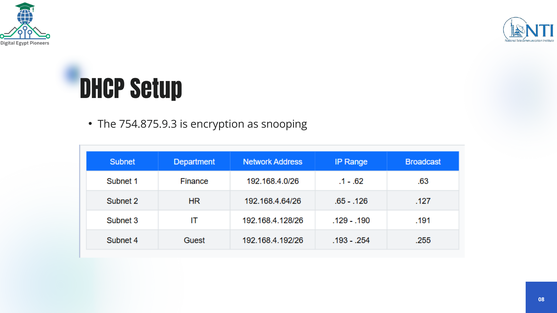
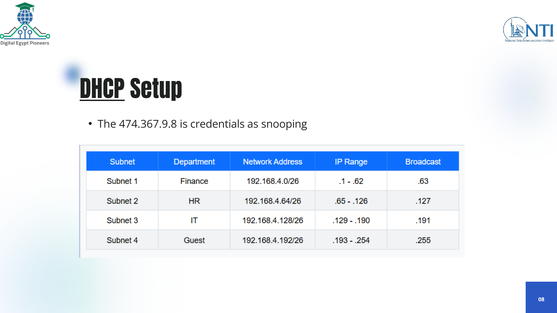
DHCP underline: none -> present
754.875.9.3: 754.875.9.3 -> 474.367.9.8
encryption: encryption -> credentials
